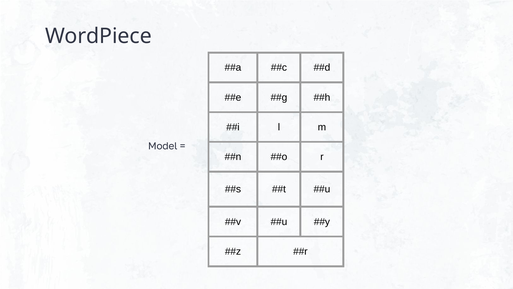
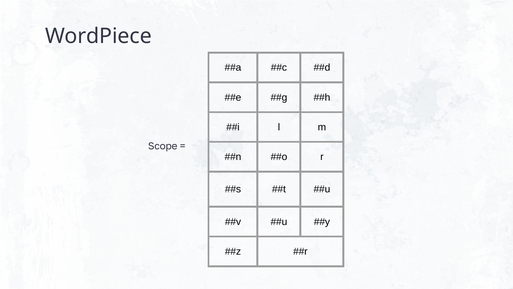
Model: Model -> Scope
